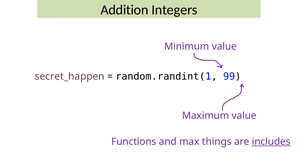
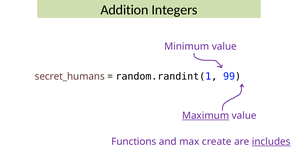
secret_happen: secret_happen -> secret_humans
Maximum underline: none -> present
things: things -> create
